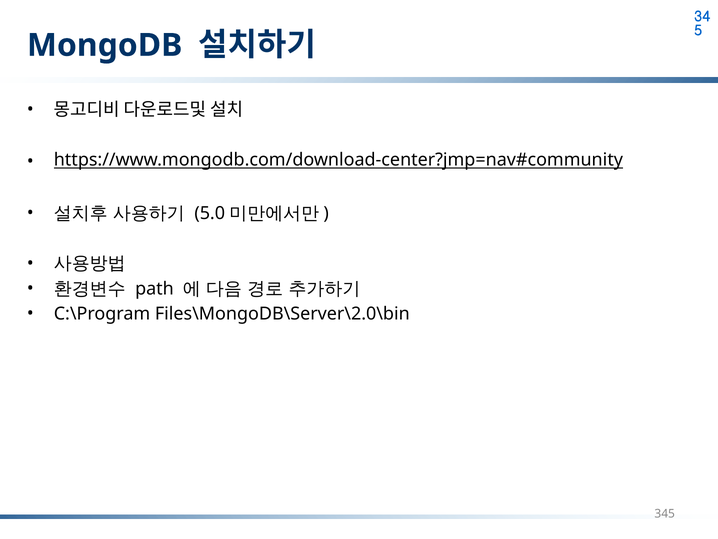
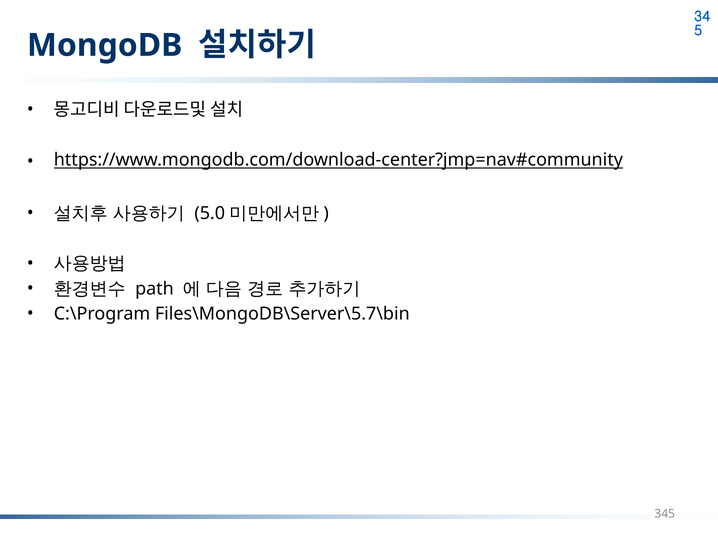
Files\MongoDB\Server\2.0\bin: Files\MongoDB\Server\2.0\bin -> Files\MongoDB\Server\5.7\bin
